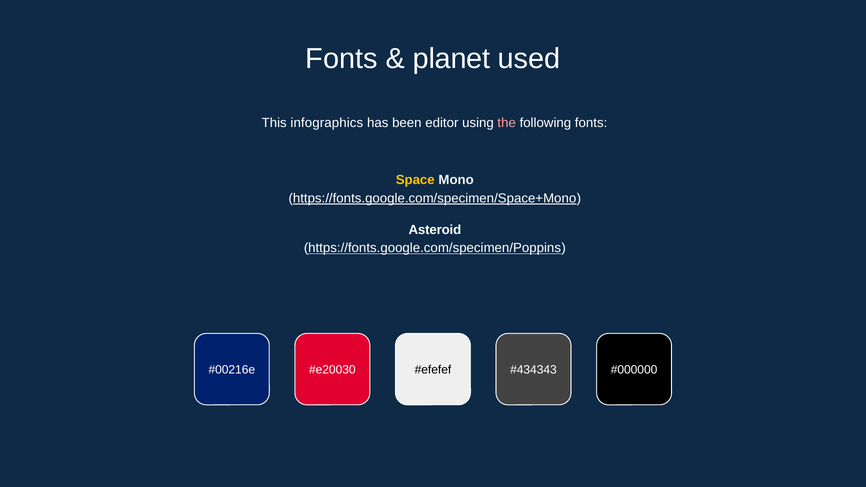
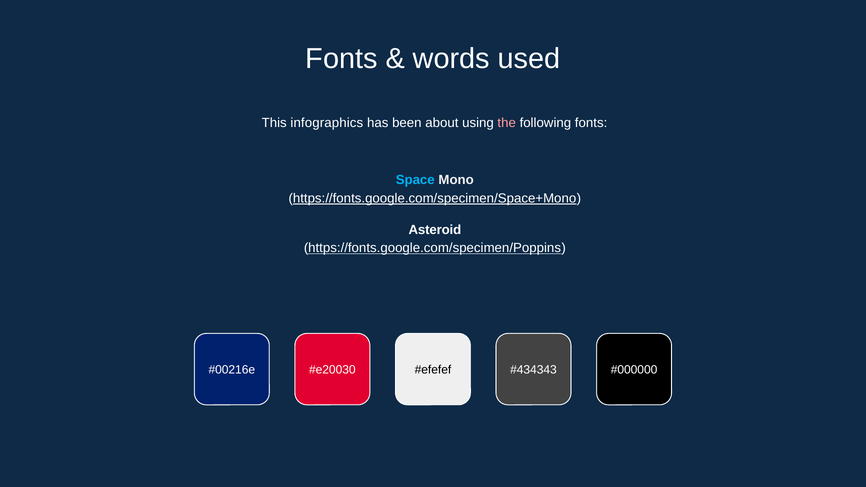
planet: planet -> words
editor: editor -> about
Space colour: yellow -> light blue
